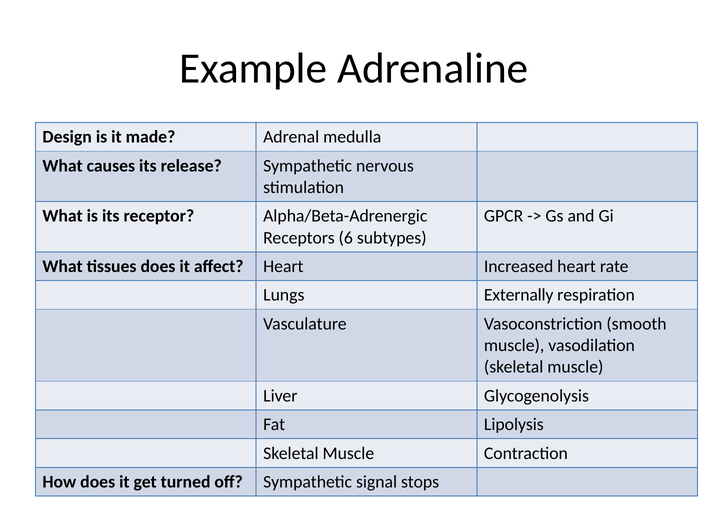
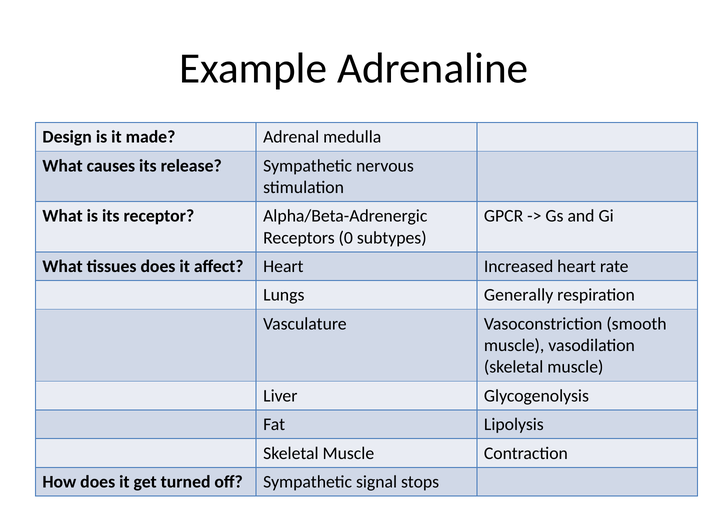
6: 6 -> 0
Externally: Externally -> Generally
